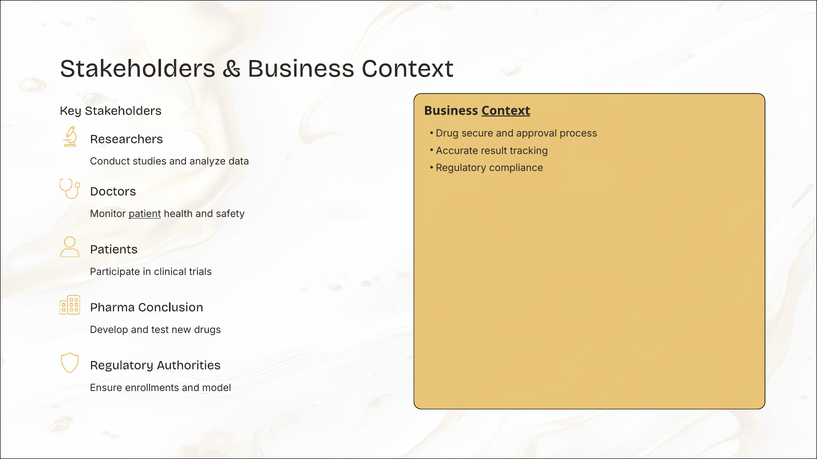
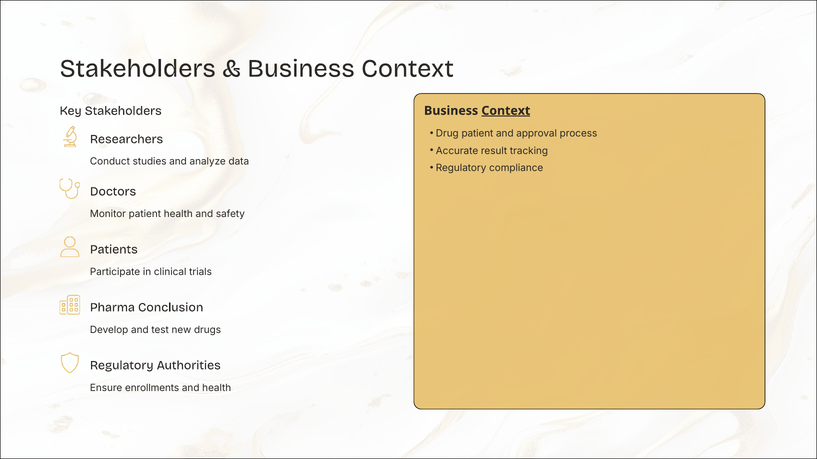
Drug secure: secure -> patient
patient at (145, 214) underline: present -> none
and model: model -> health
